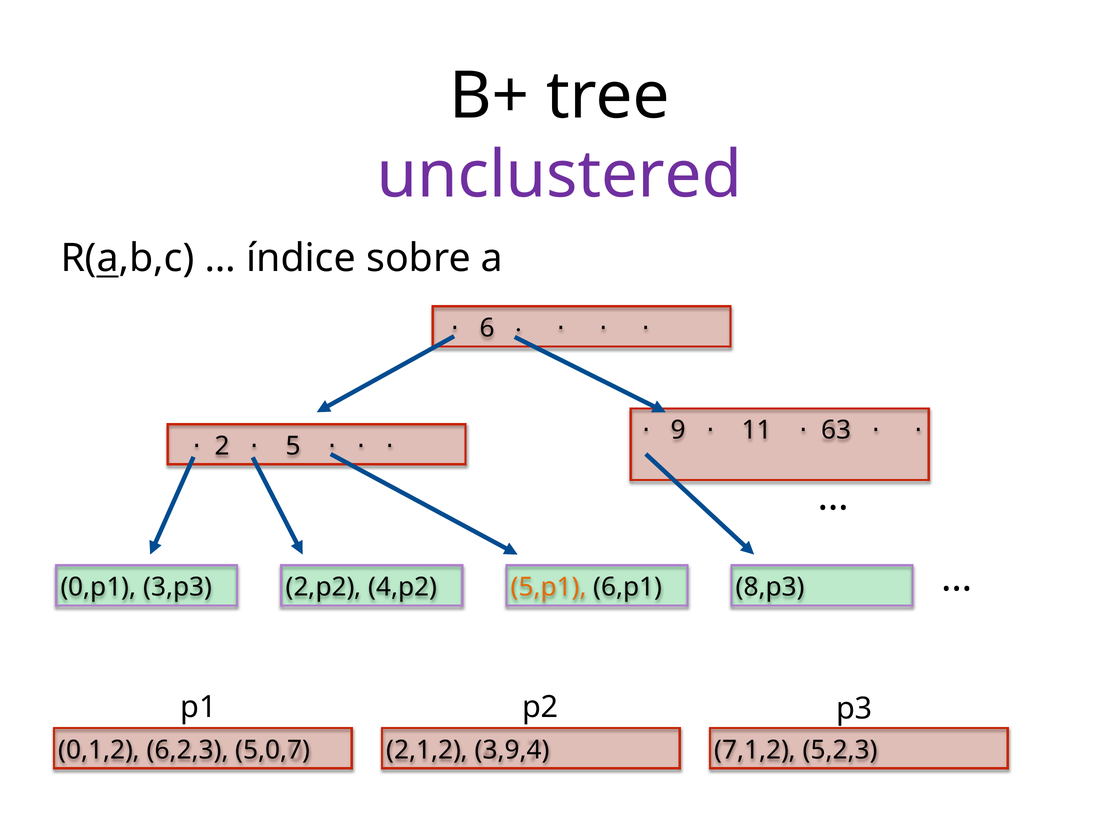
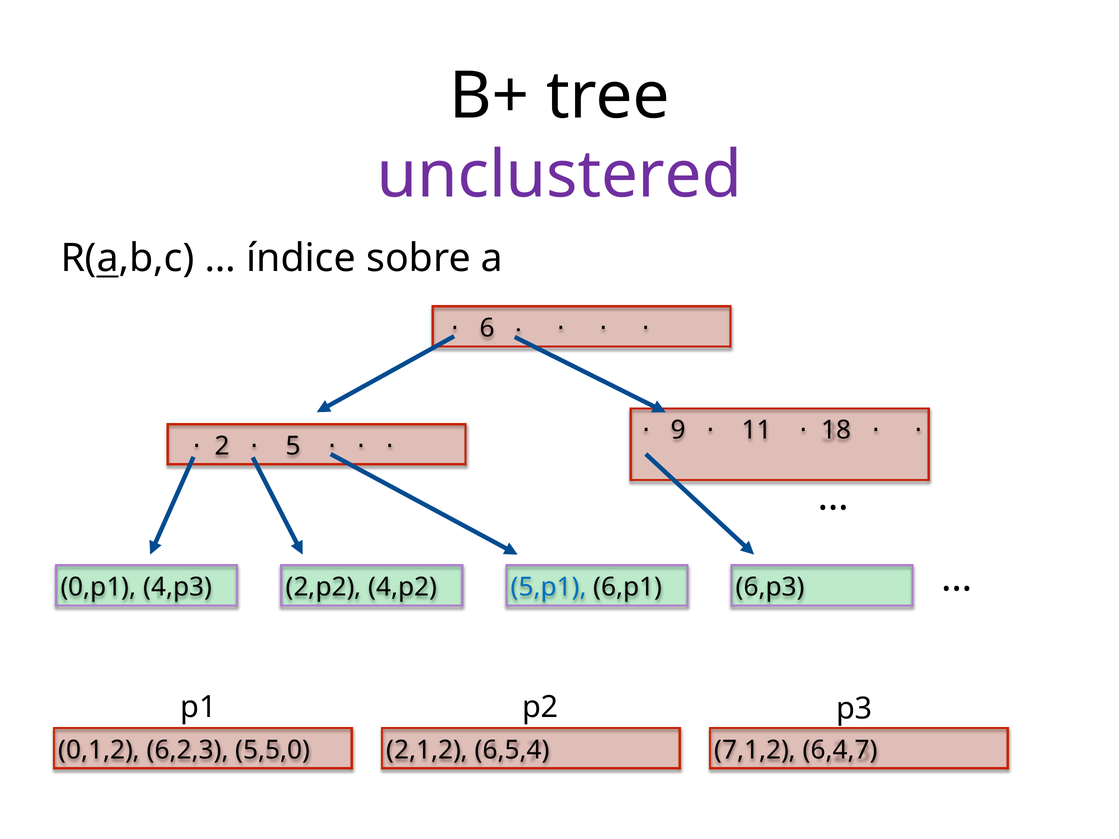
63: 63 -> 18
3,p3: 3,p3 -> 4,p3
5,p1 colour: orange -> blue
8,p3: 8,p3 -> 6,p3
5,0,7: 5,0,7 -> 5,5,0
3,9,4: 3,9,4 -> 6,5,4
5,2,3: 5,2,3 -> 6,4,7
